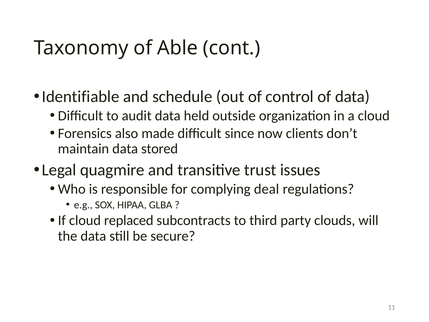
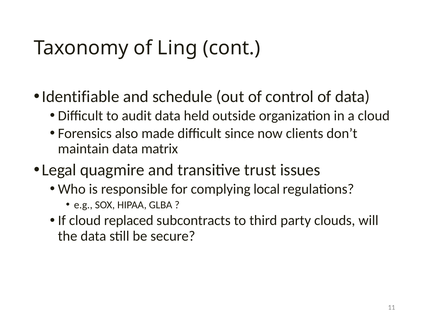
Able: Able -> Ling
stored: stored -> matrix
deal: deal -> local
